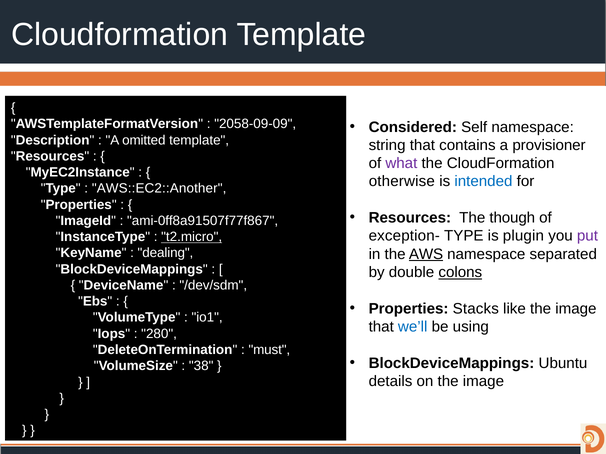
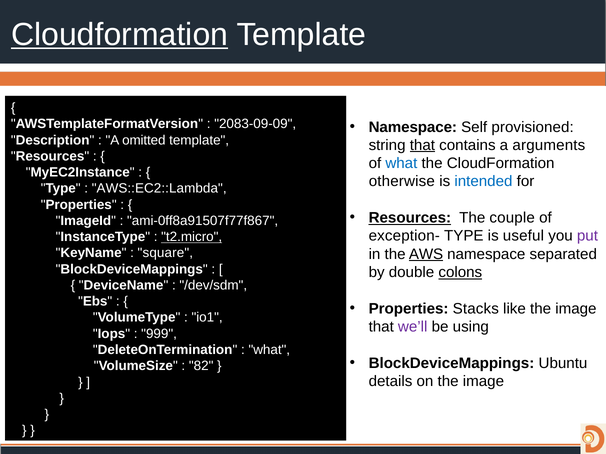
Cloudformation at (120, 35) underline: none -> present
2058-09-09: 2058-09-09 -> 2083-09-09
Considered at (413, 127): Considered -> Namespace
Self namespace: namespace -> provisioned
that at (422, 145) underline: none -> present
provisioner: provisioner -> arguments
what at (401, 164) colour: purple -> blue
AWS::EC2::Another: AWS::EC2::Another -> AWS::EC2::Lambda
Resources at (410, 218) underline: none -> present
though: though -> couple
plugin: plugin -> useful
dealing: dealing -> square
we’ll colour: blue -> purple
280: 280 -> 999
must at (269, 350): must -> what
38: 38 -> 82
